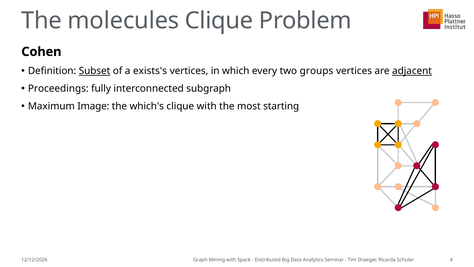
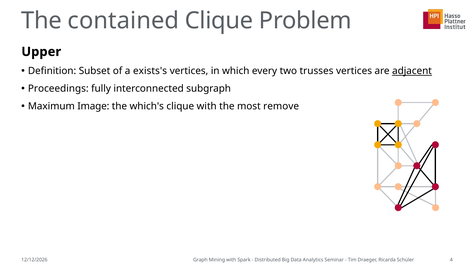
molecules: molecules -> contained
Cohen: Cohen -> Upper
Subset underline: present -> none
groups: groups -> trusses
starting: starting -> remove
